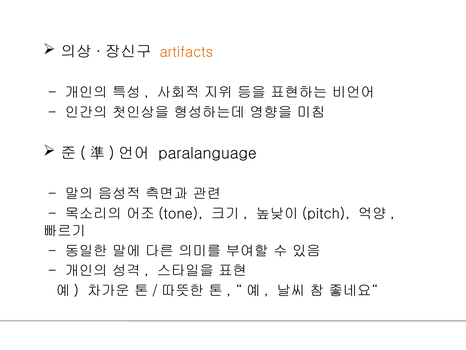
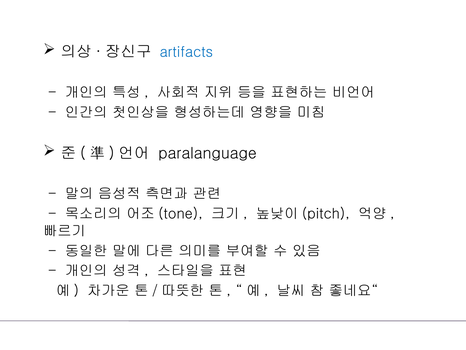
artifacts colour: orange -> blue
